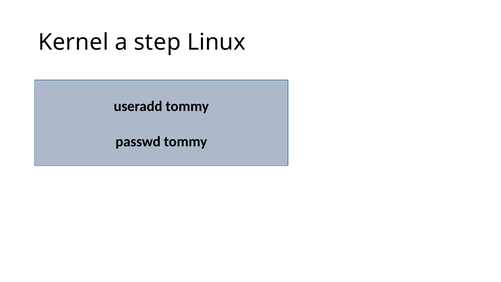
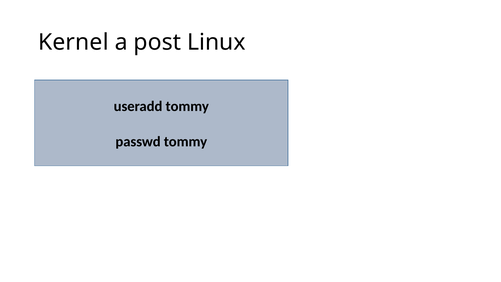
step: step -> post
